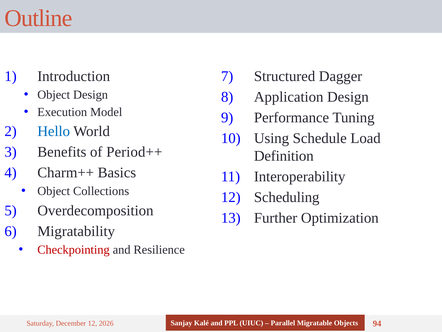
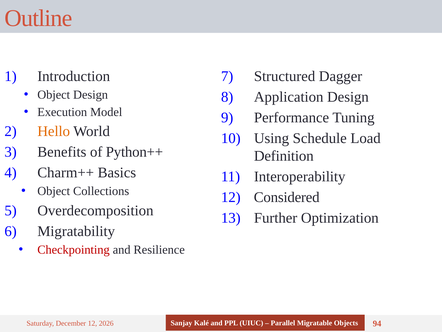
Hello colour: blue -> orange
Period++: Period++ -> Python++
Scheduling: Scheduling -> Considered
